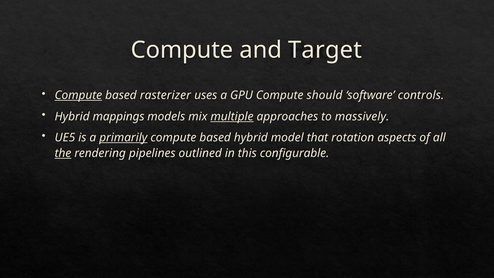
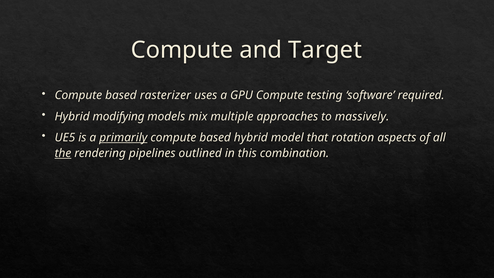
Compute at (78, 95) underline: present -> none
should: should -> testing
controls: controls -> required
mappings: mappings -> modifying
multiple underline: present -> none
configurable: configurable -> combination
